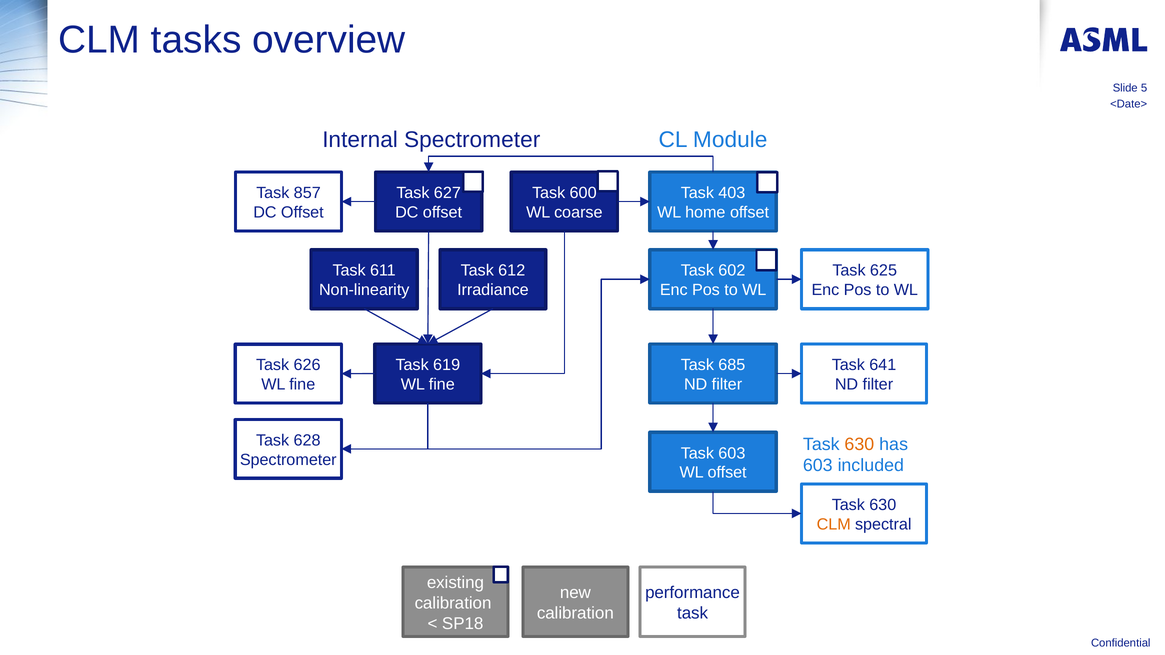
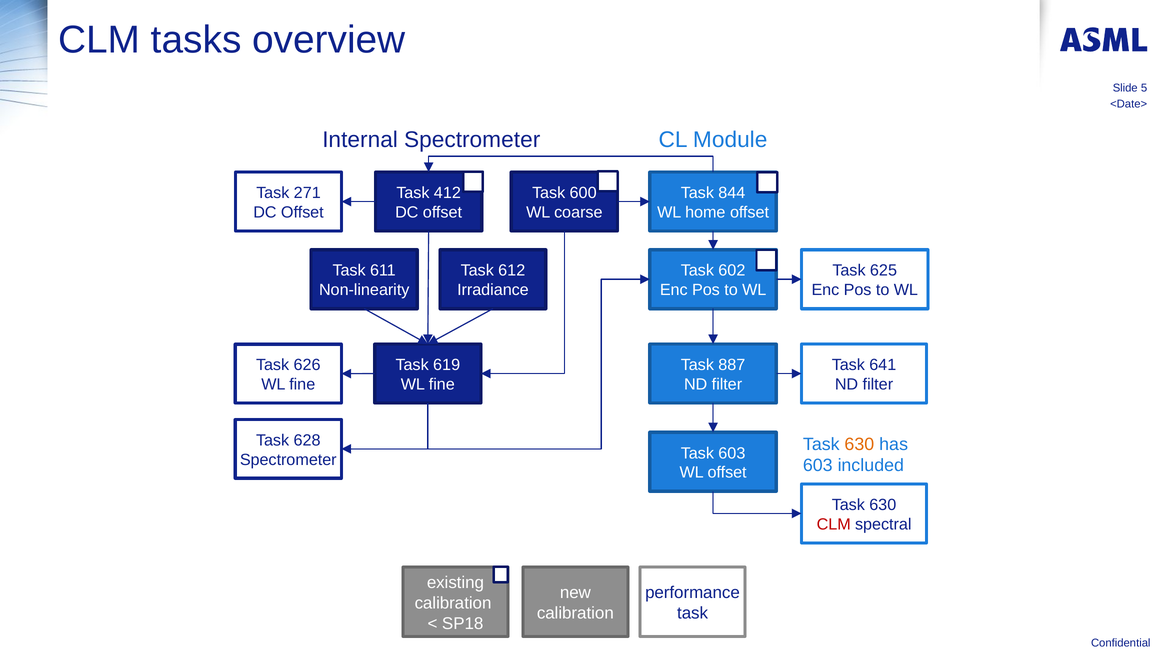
857: 857 -> 271
627: 627 -> 412
403: 403 -> 844
685: 685 -> 887
CLM at (834, 525) colour: orange -> red
